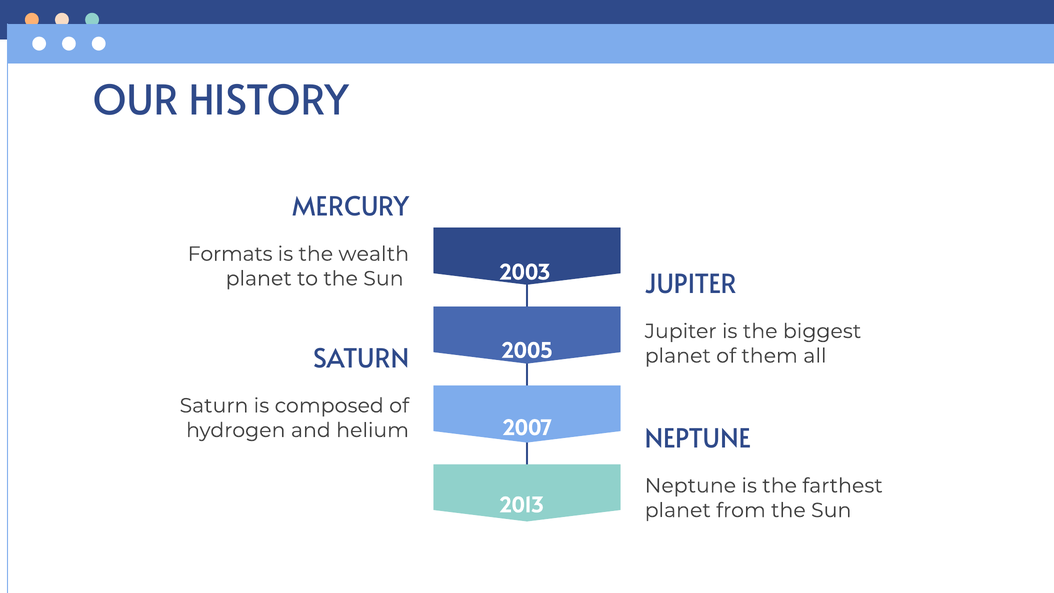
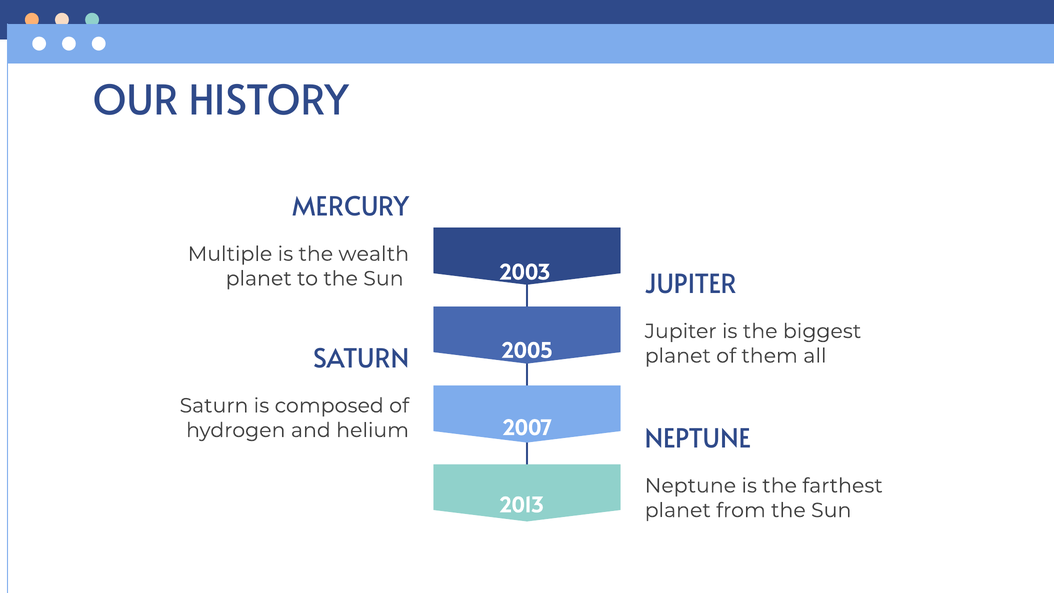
Formats: Formats -> Multiple
